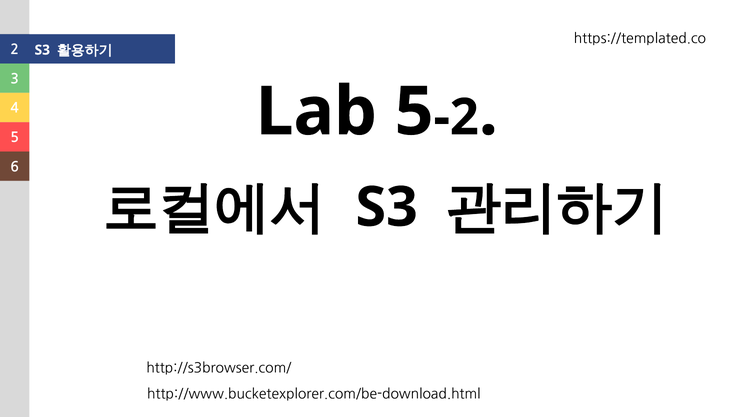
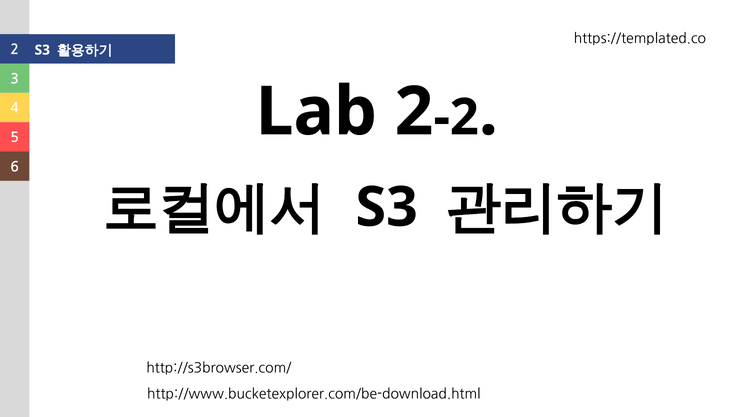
Lab 5: 5 -> 2
